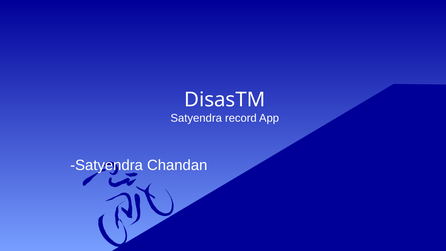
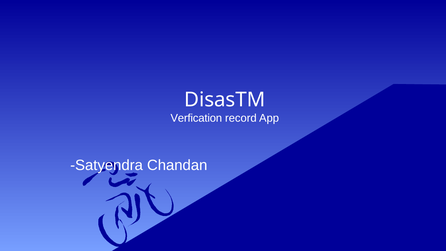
Satyendra at (196, 118): Satyendra -> Verfication
